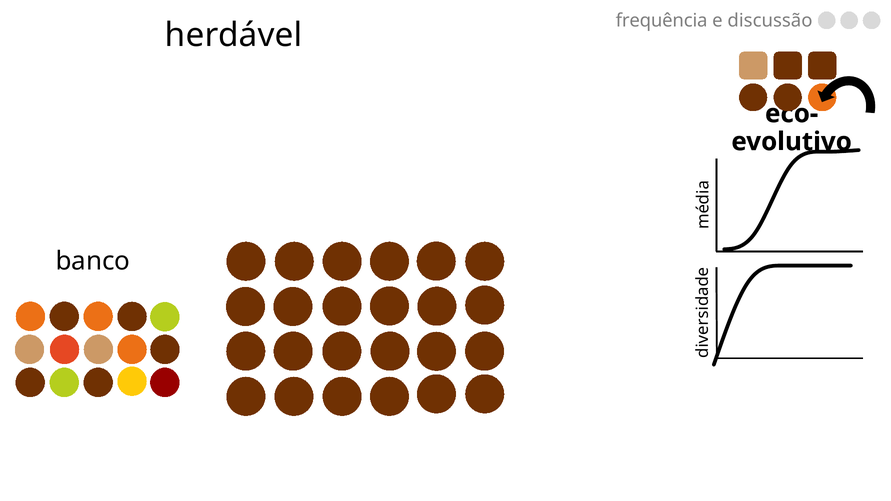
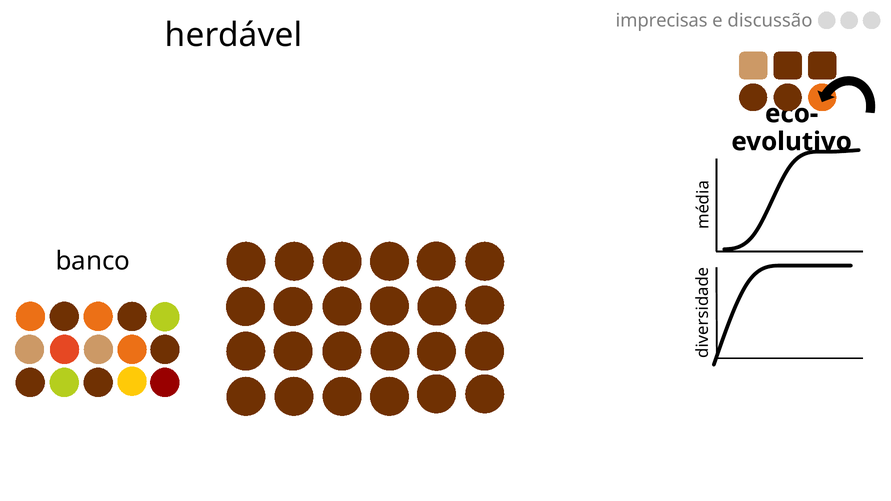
frequência: frequência -> imprecisas
